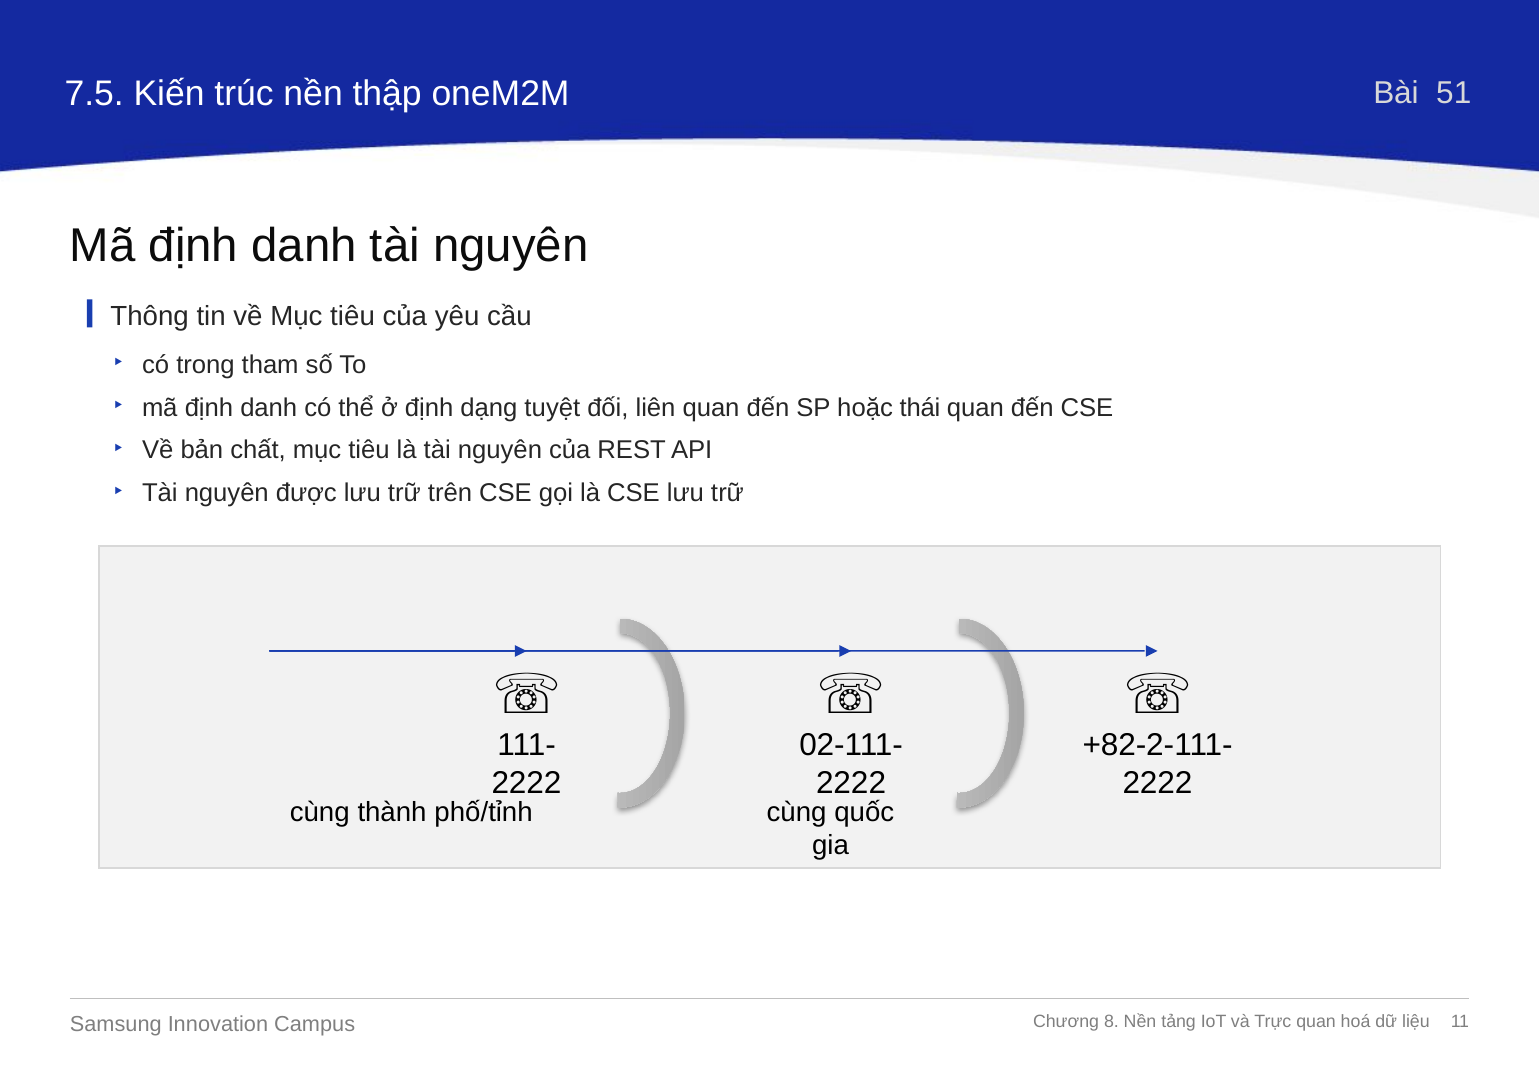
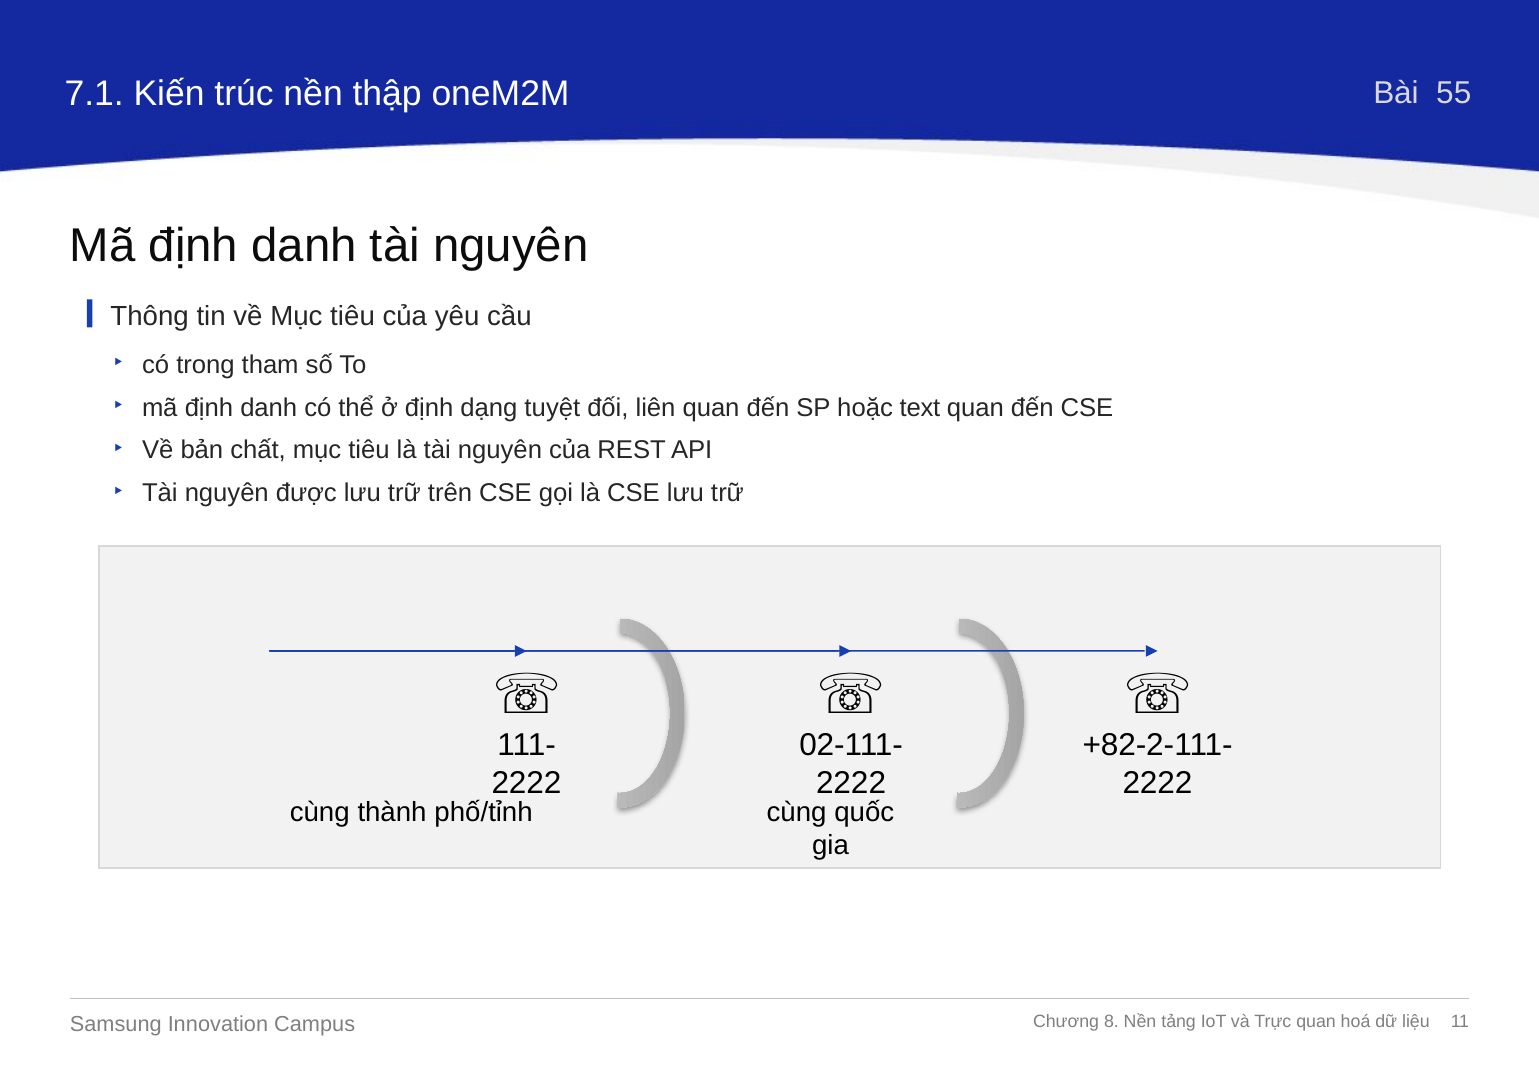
7.5: 7.5 -> 7.1
51: 51 -> 55
thái: thái -> text
